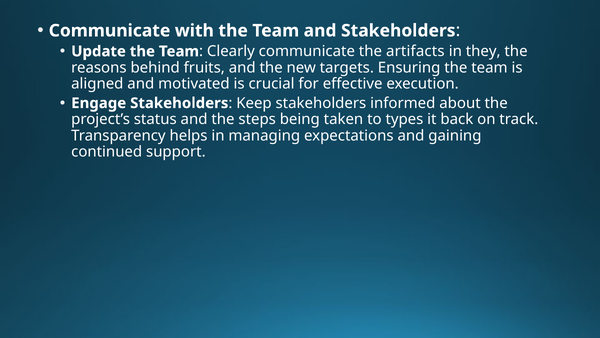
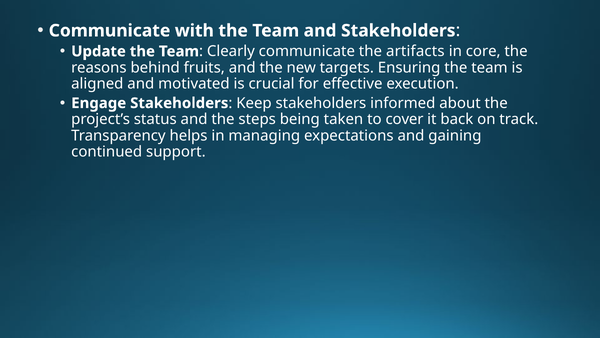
they: they -> core
types: types -> cover
